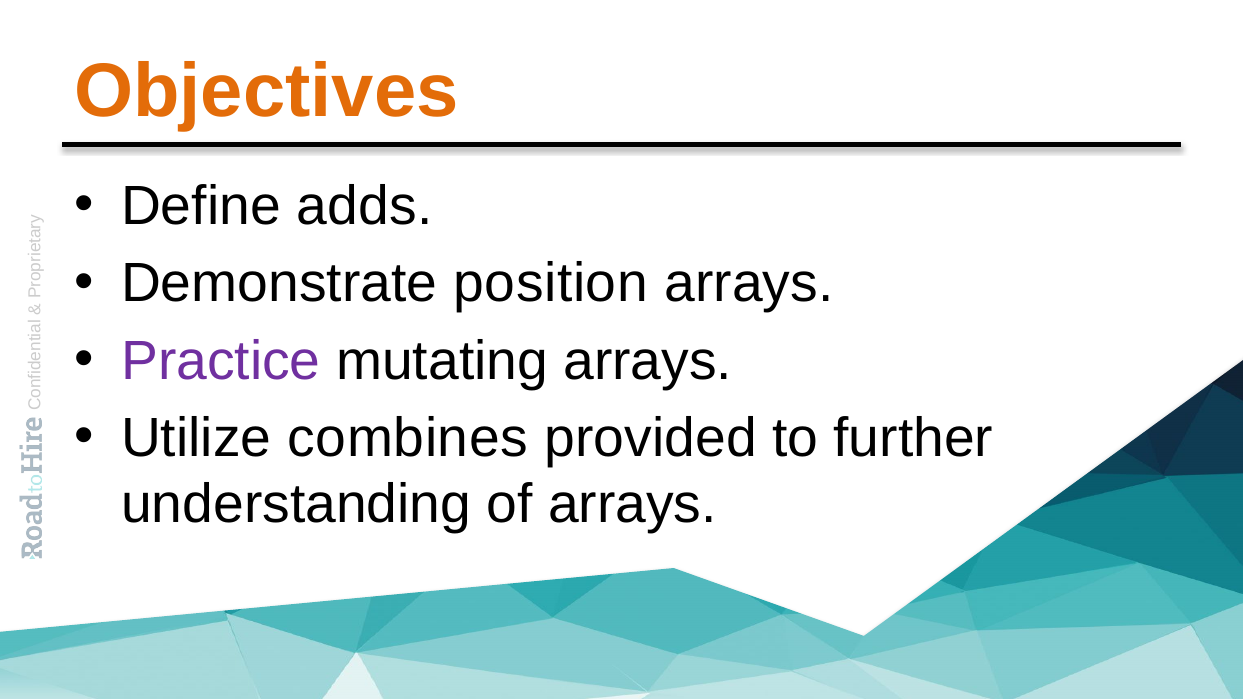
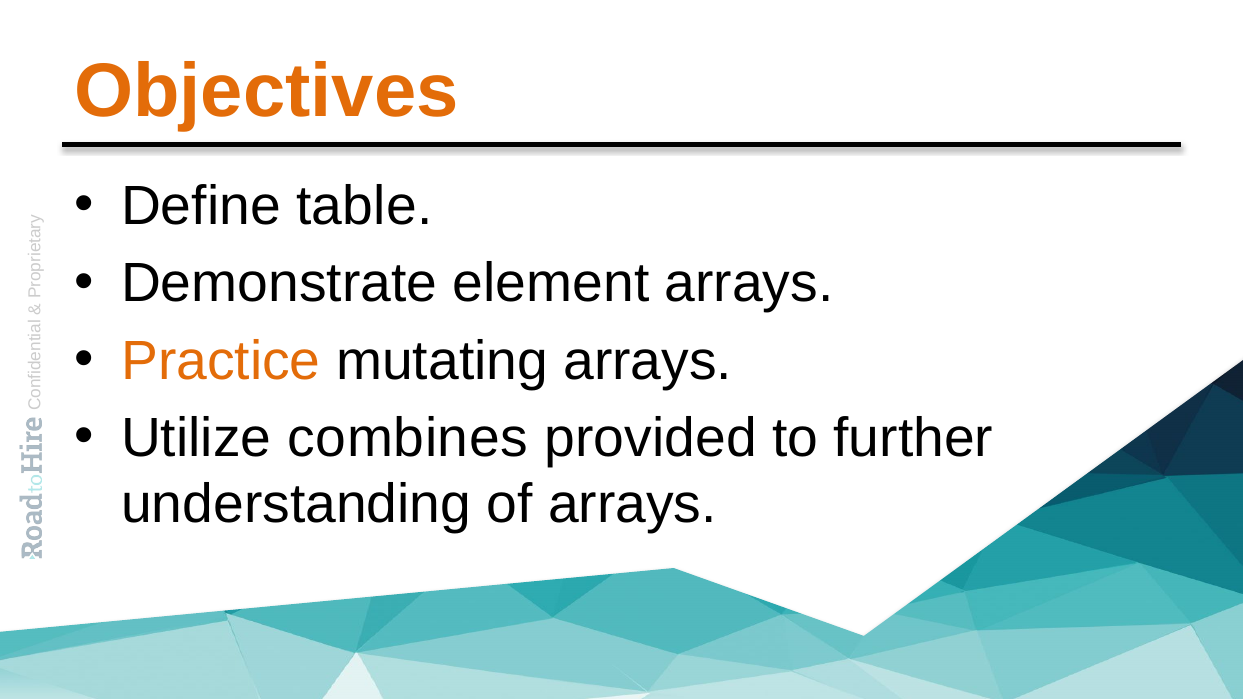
adds: adds -> table
position: position -> element
Practice colour: purple -> orange
